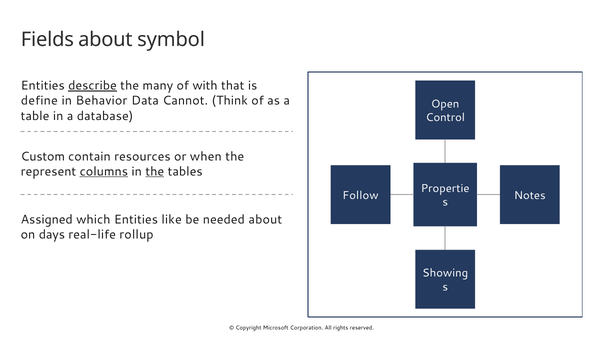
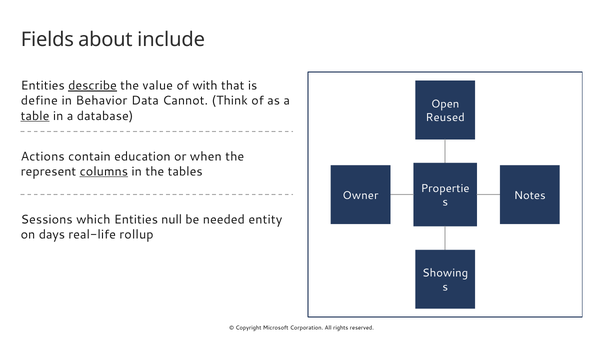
symbol: symbol -> include
many: many -> value
table underline: none -> present
Control: Control -> Reused
Custom: Custom -> Actions
resources: resources -> education
the at (155, 172) underline: present -> none
Follow: Follow -> Owner
Assigned: Assigned -> Sessions
like: like -> null
needed about: about -> entity
